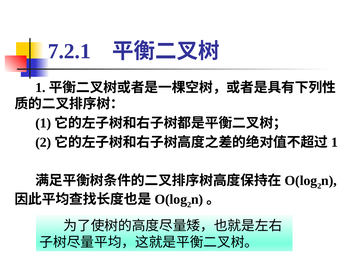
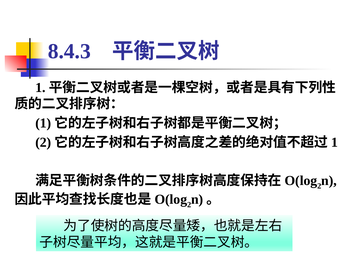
7.2.1: 7.2.1 -> 8.4.3
